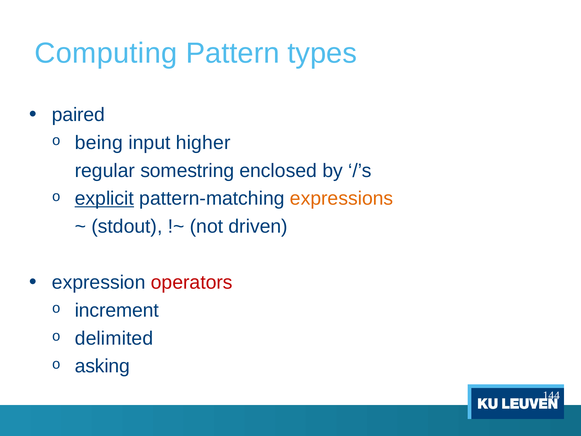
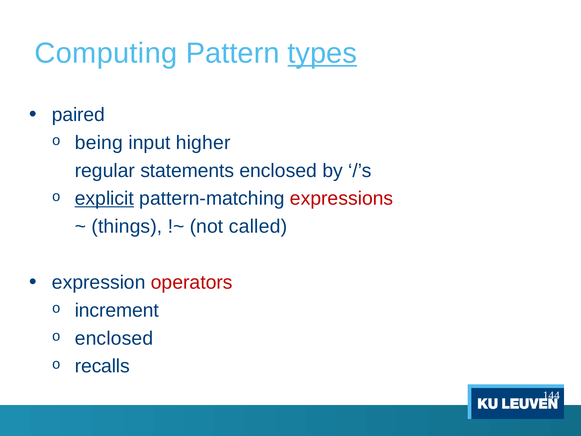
types underline: none -> present
somestring: somestring -> statements
expressions colour: orange -> red
stdout: stdout -> things
driven: driven -> called
delimited at (114, 338): delimited -> enclosed
asking: asking -> recalls
